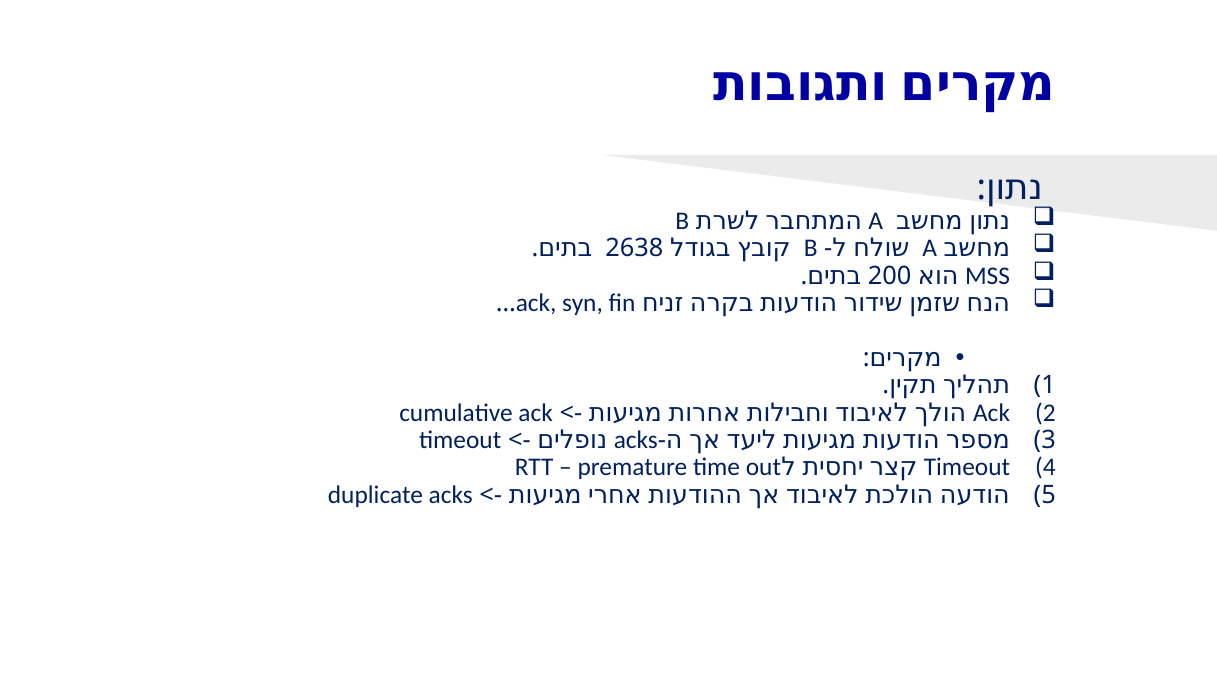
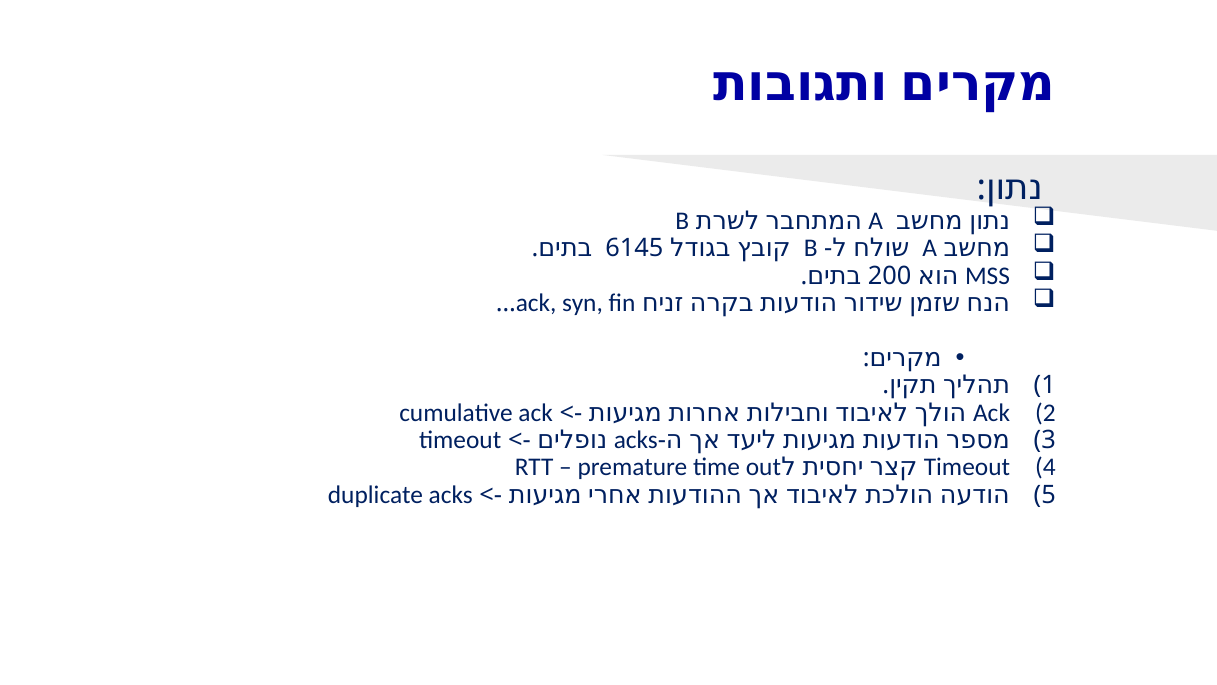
2638: 2638 -> 6145
